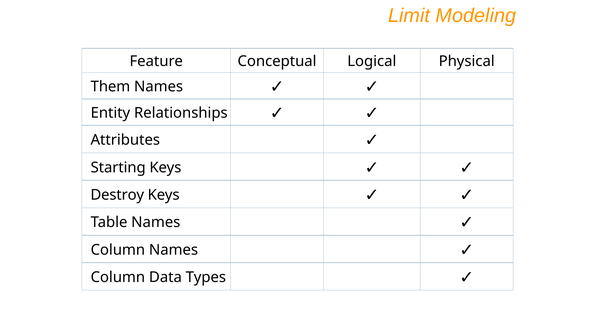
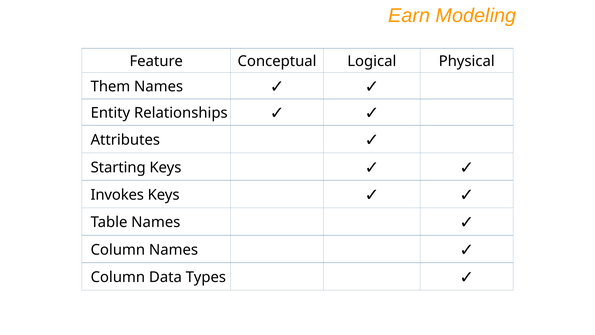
Limit: Limit -> Earn
Destroy: Destroy -> Invokes
